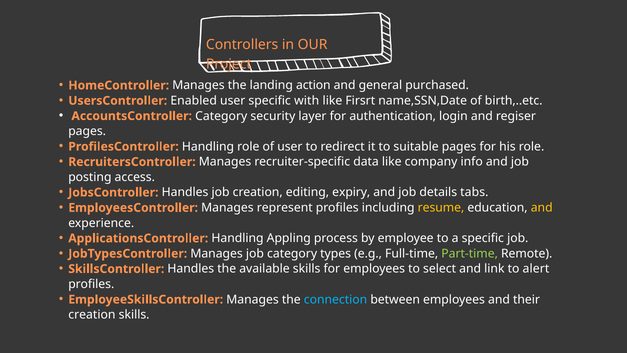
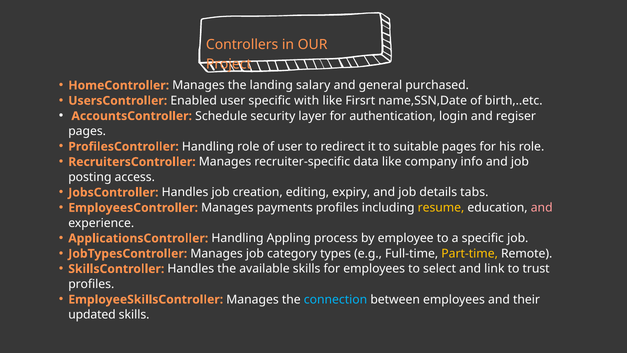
action: action -> salary
AccountsController Category: Category -> Schedule
represent: represent -> payments
and at (542, 208) colour: yellow -> pink
Part-time colour: light green -> yellow
alert: alert -> trust
creation at (92, 315): creation -> updated
